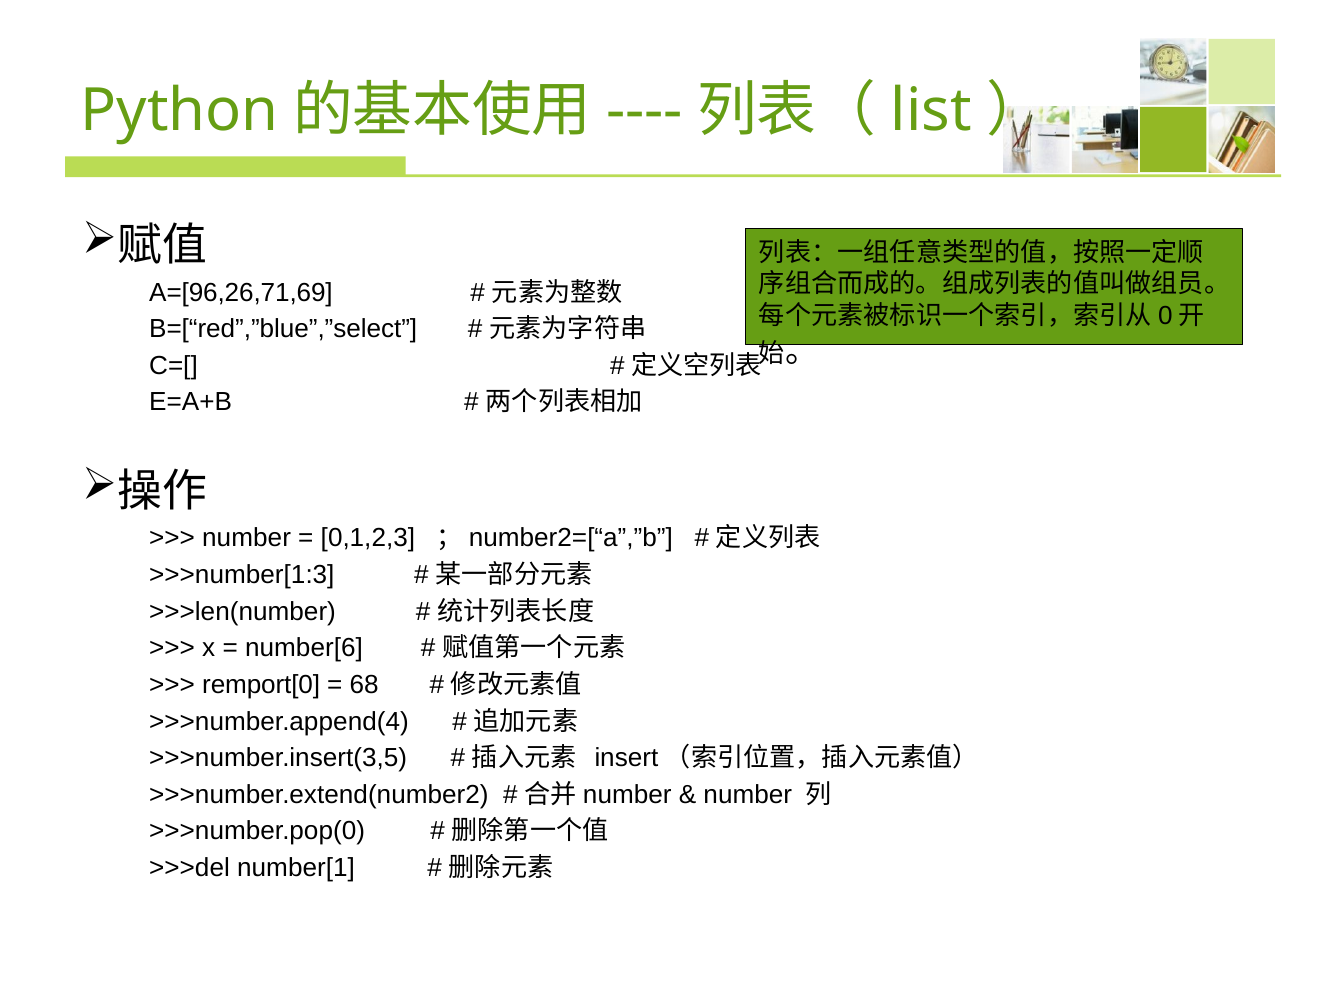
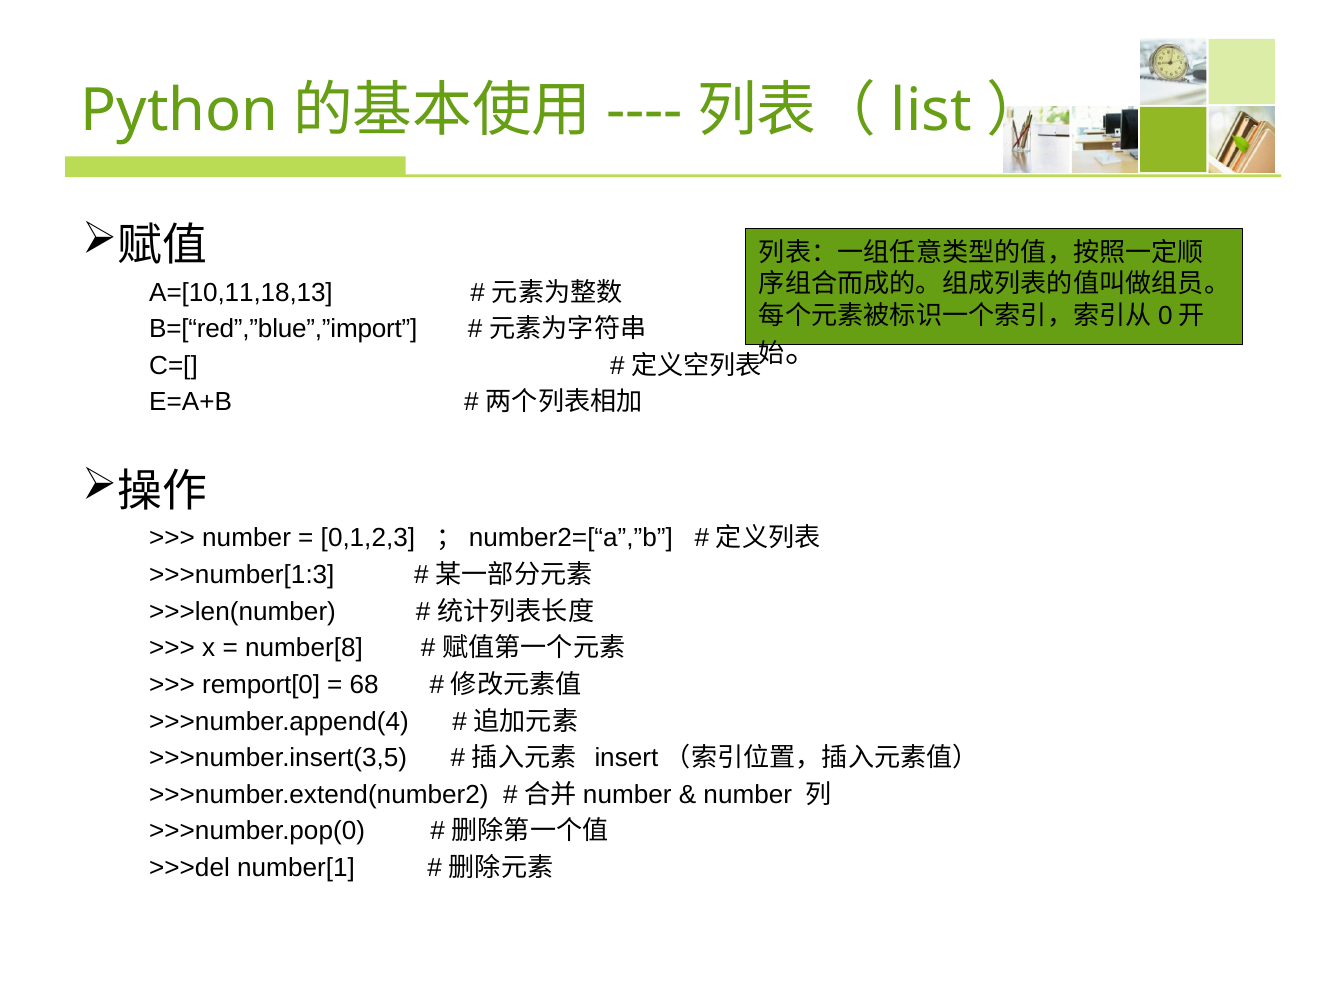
A=[96,26,71,69: A=[96,26,71,69 -> A=[10,11,18,13
B=[“red”,”blue”,”select: B=[“red”,”blue”,”select -> B=[“red”,”blue”,”import
number[6: number[6 -> number[8
